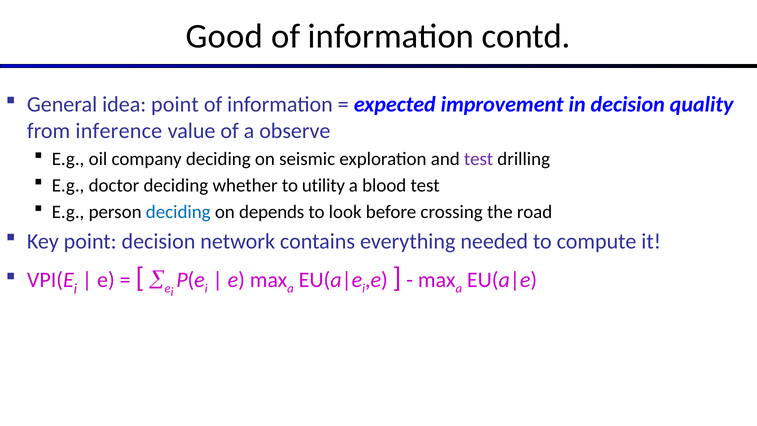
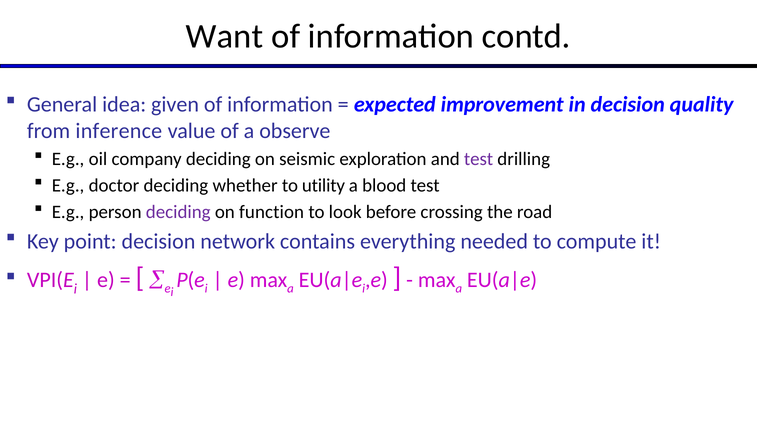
Good: Good -> Want
idea point: point -> given
deciding at (178, 212) colour: blue -> purple
depends: depends -> function
